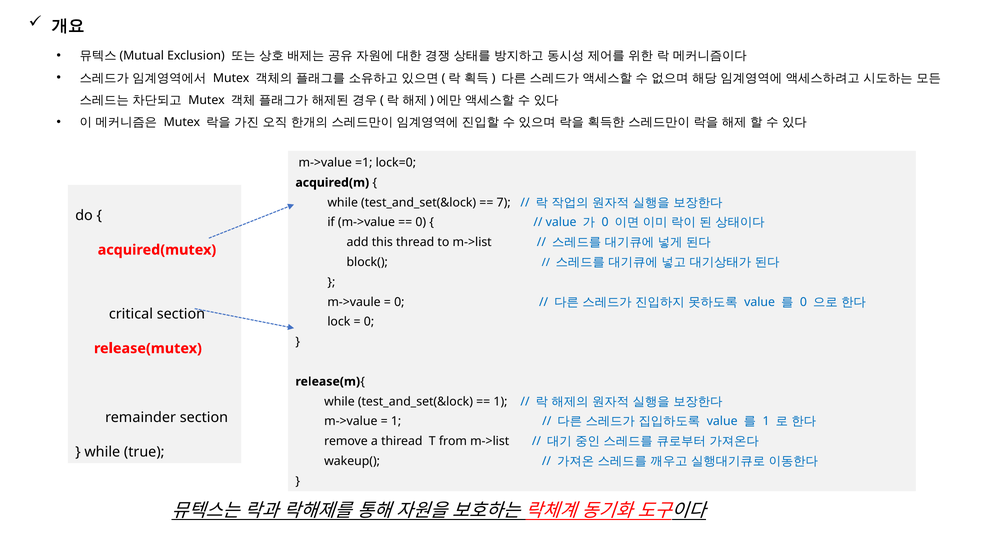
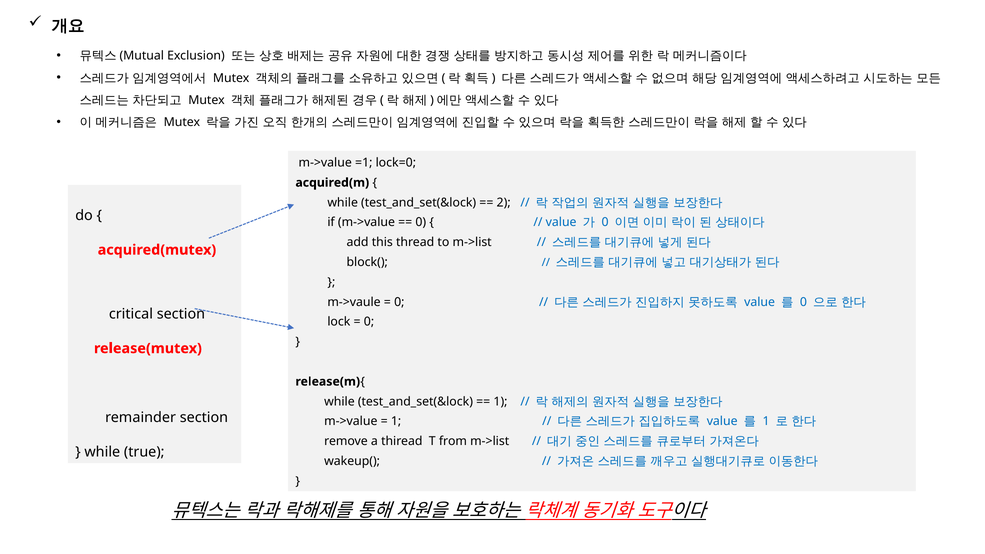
7: 7 -> 2
